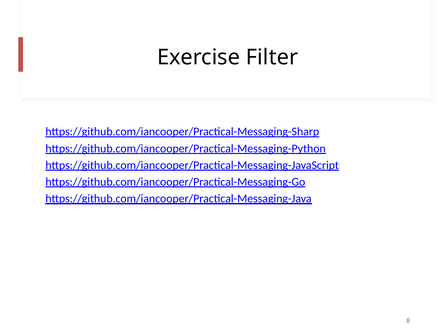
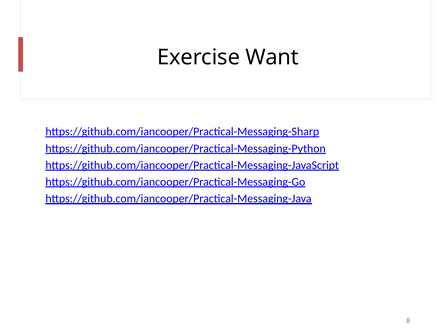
Filter: Filter -> Want
